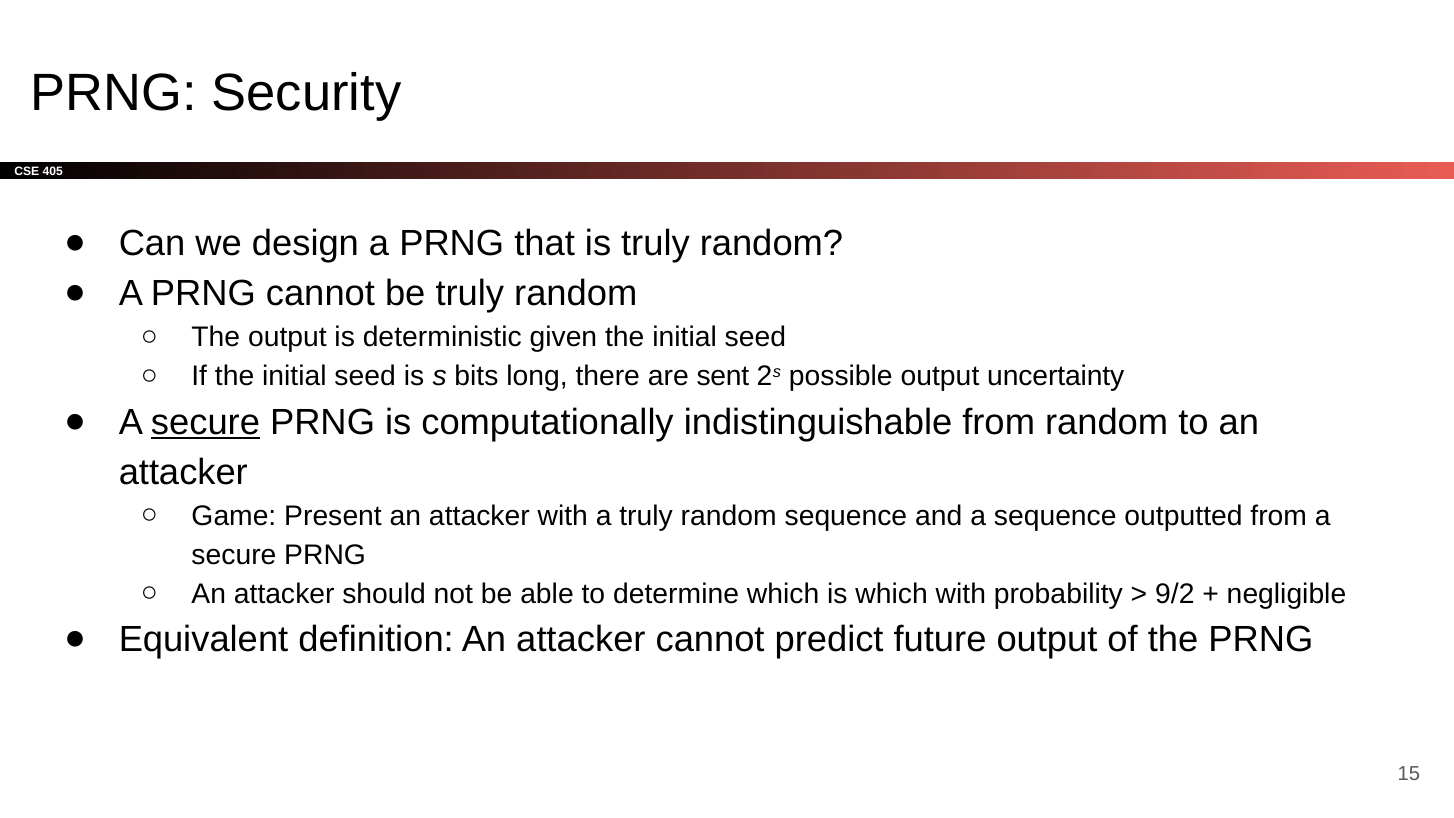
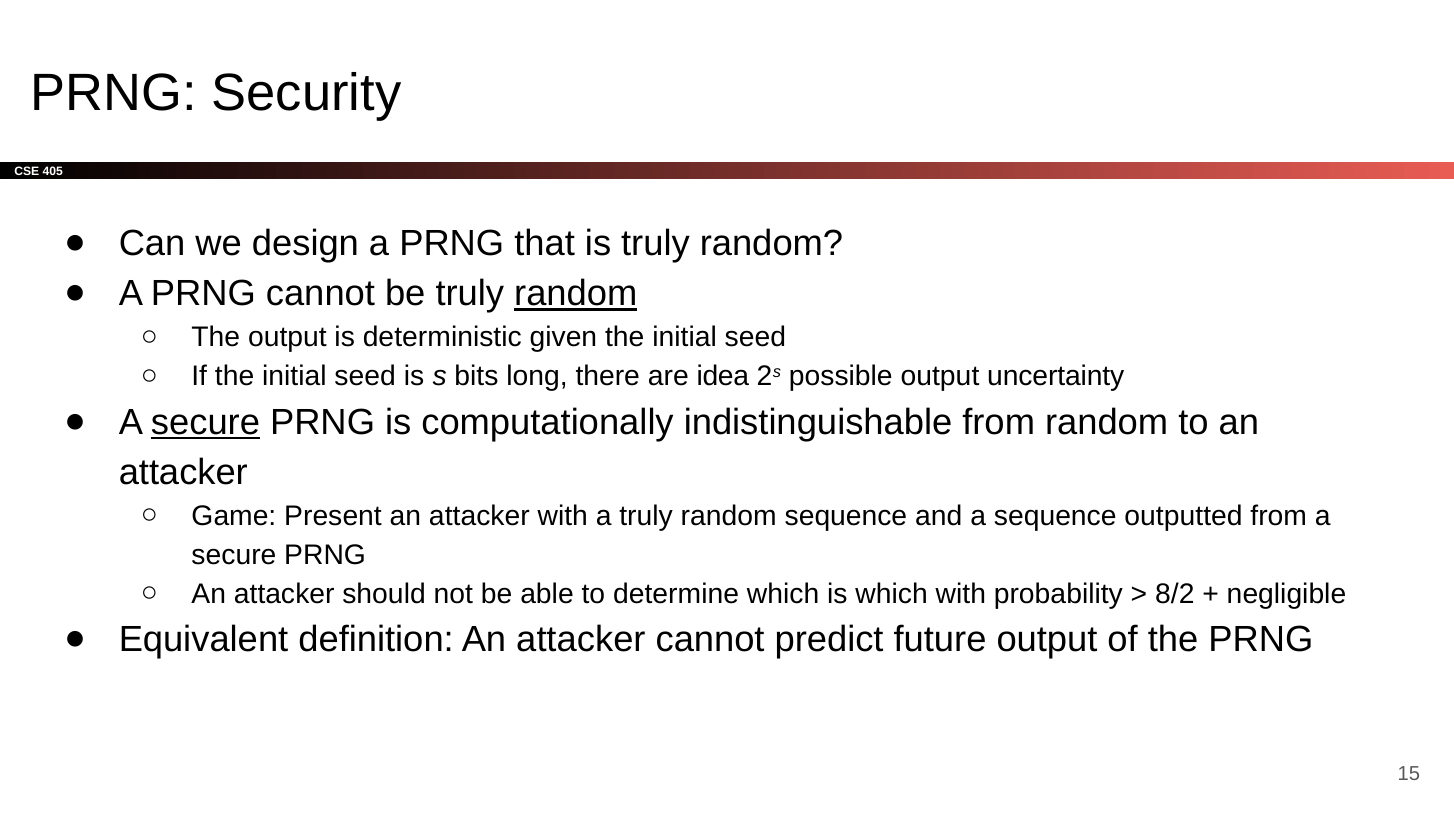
random at (576, 294) underline: none -> present
sent: sent -> idea
9/2: 9/2 -> 8/2
